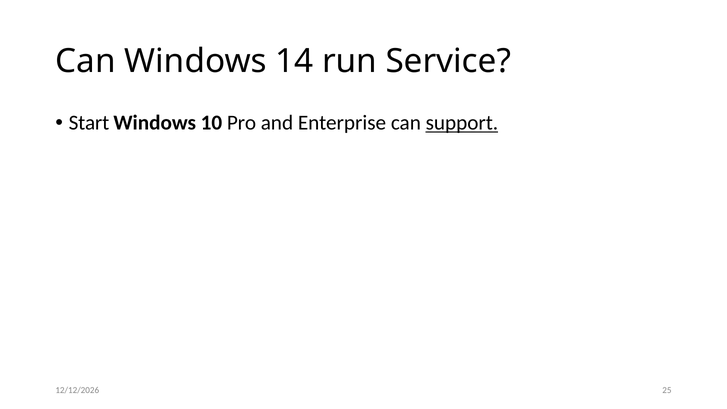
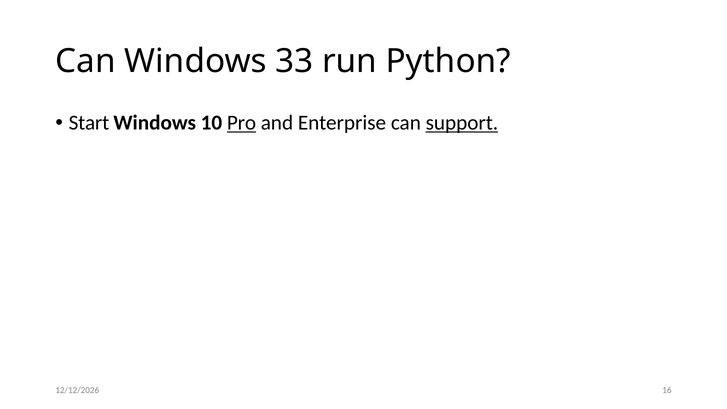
14: 14 -> 33
Service: Service -> Python
Pro underline: none -> present
25: 25 -> 16
